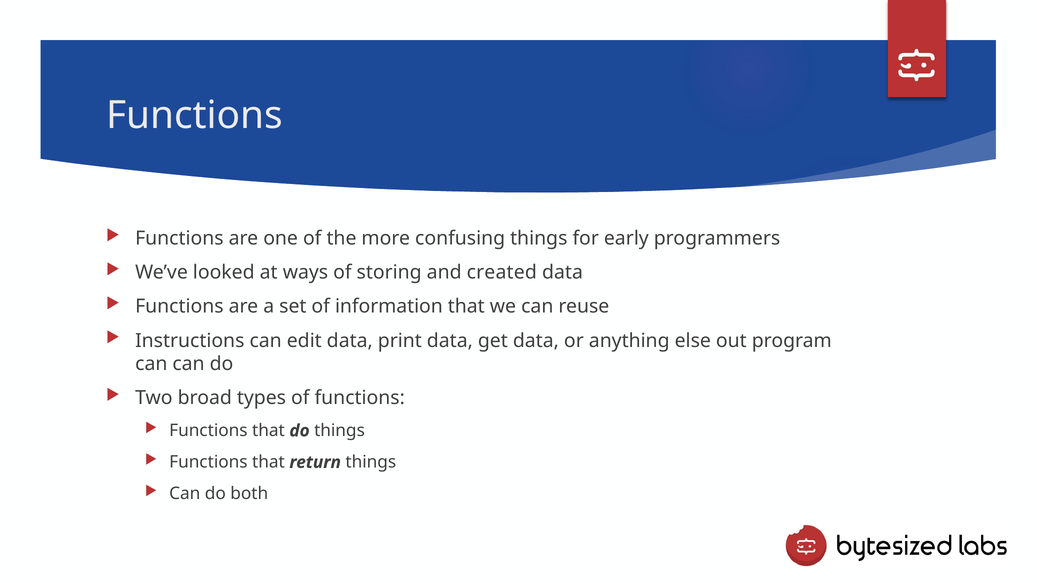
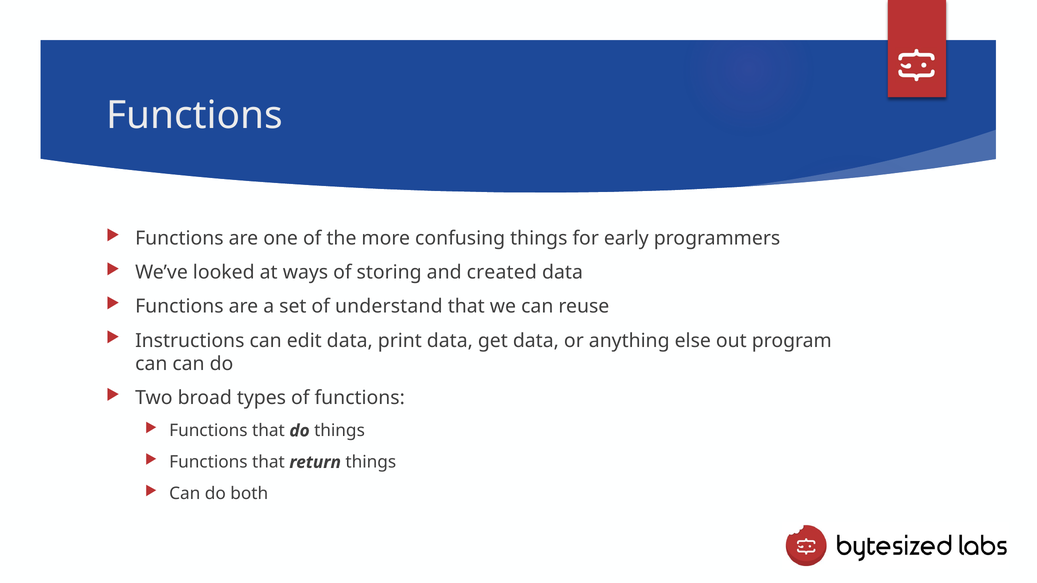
information: information -> understand
